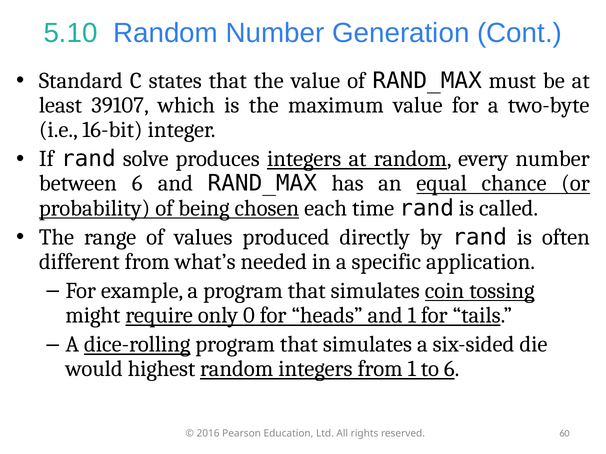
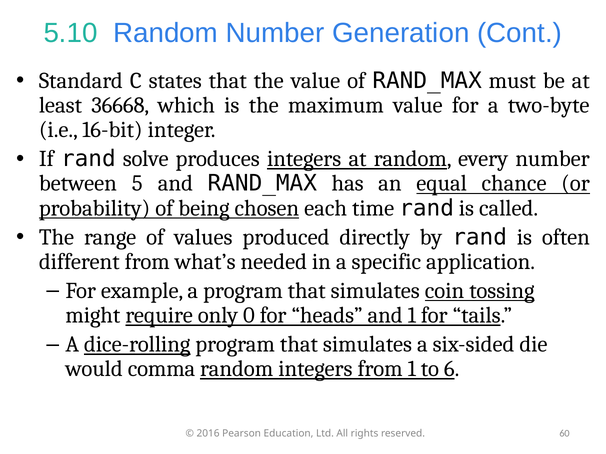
39107: 39107 -> 36668
between 6: 6 -> 5
highest: highest -> comma
